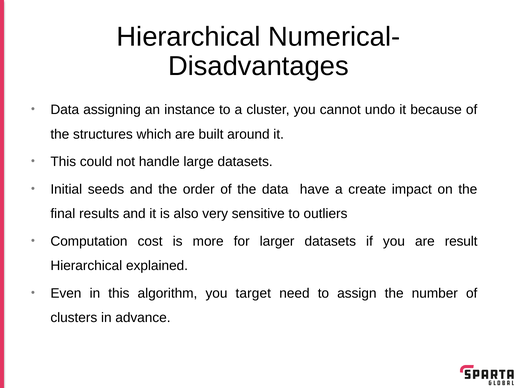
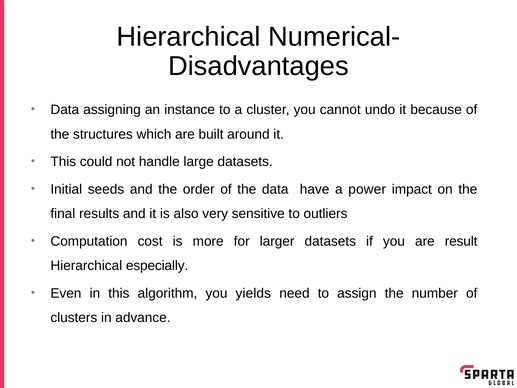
create: create -> power
explained: explained -> especially
target: target -> yields
